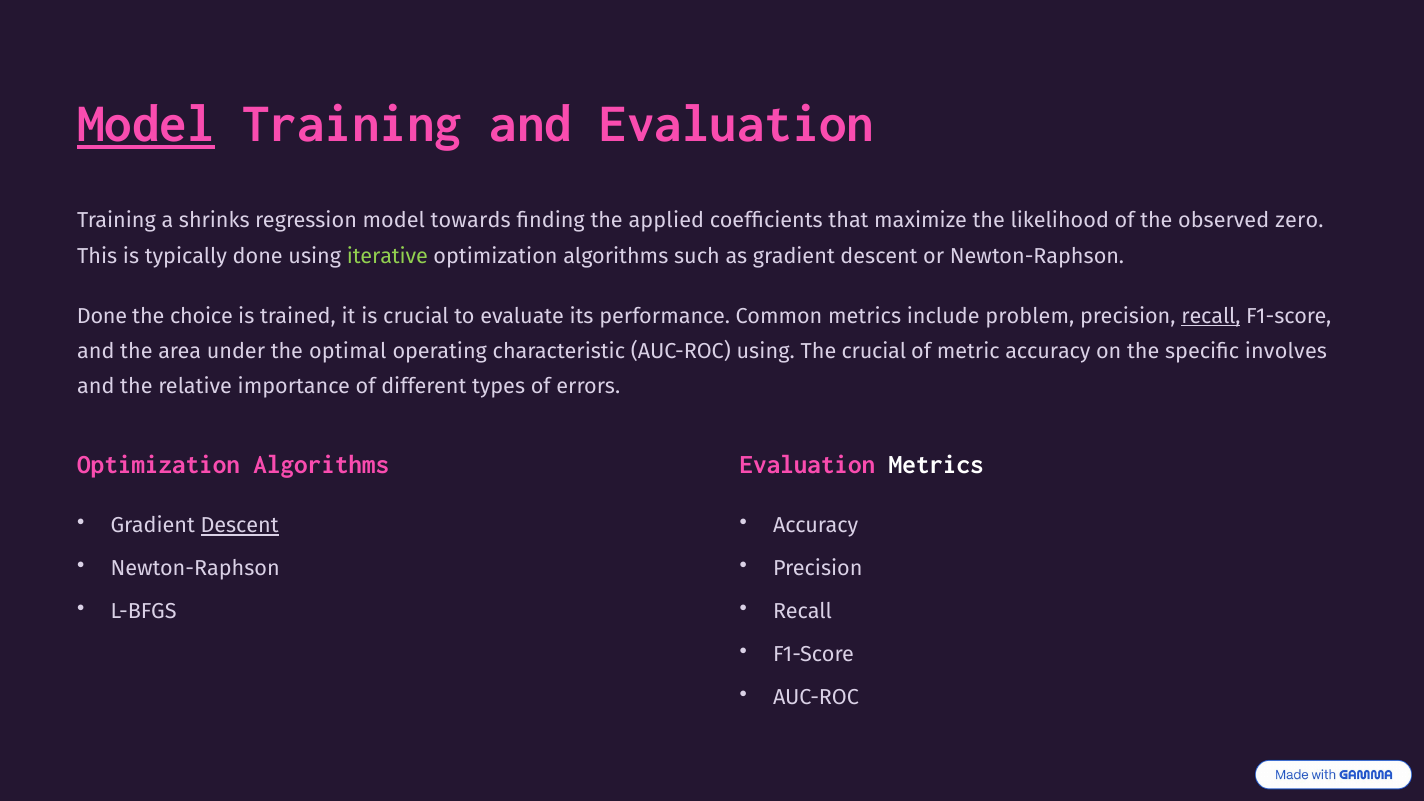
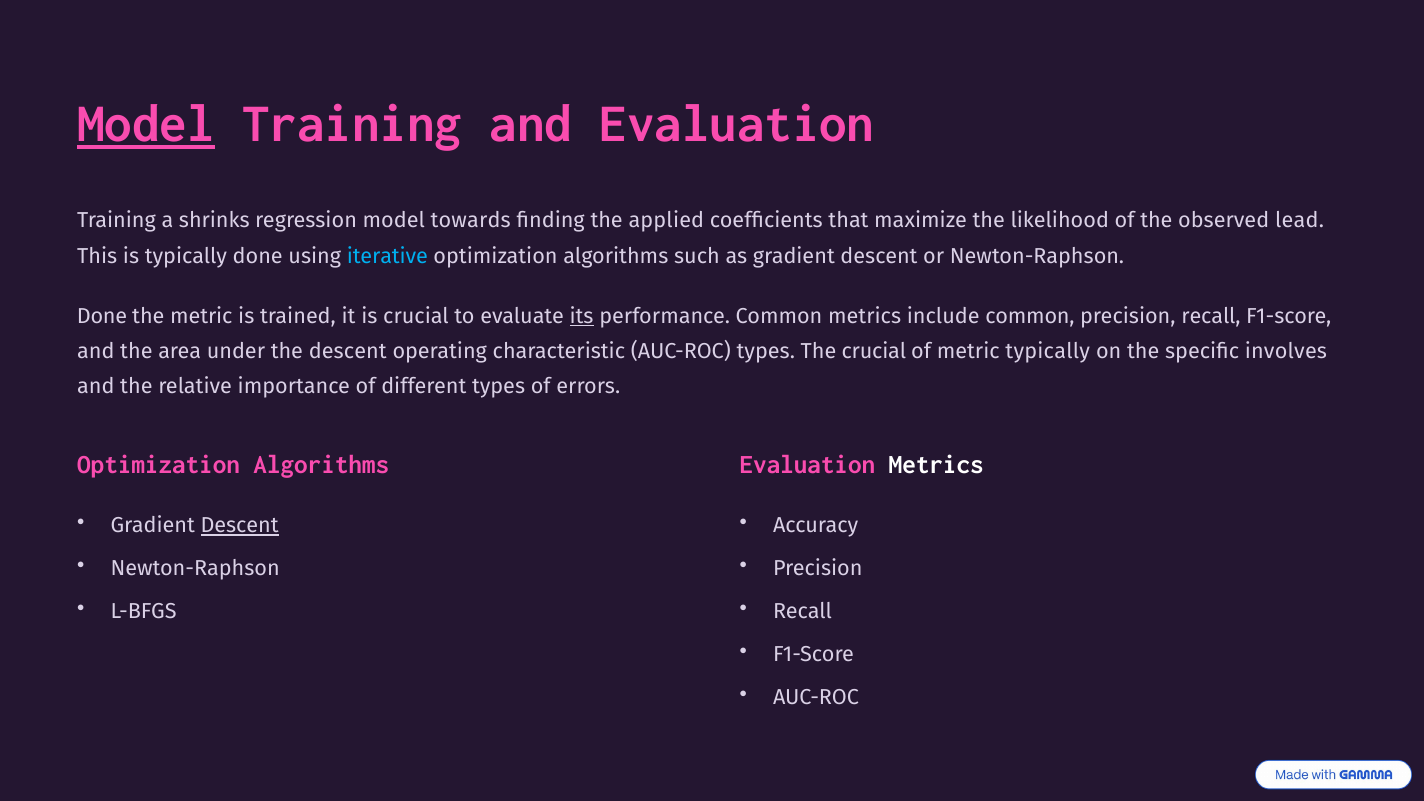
zero: zero -> lead
iterative colour: light green -> light blue
the choice: choice -> metric
its underline: none -> present
include problem: problem -> common
recall at (1211, 316) underline: present -> none
the optimal: optimal -> descent
AUC-ROC using: using -> types
metric accuracy: accuracy -> typically
